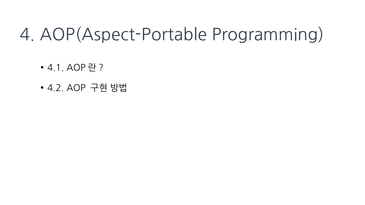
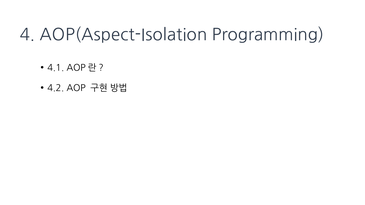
AOP(Aspect-Portable: AOP(Aspect-Portable -> AOP(Aspect-Isolation
